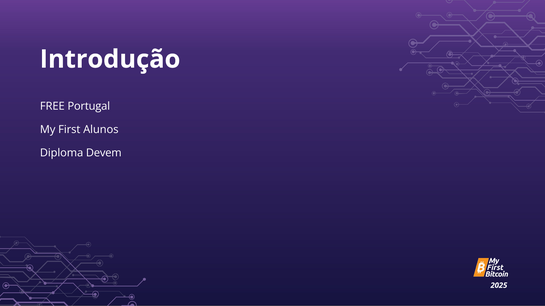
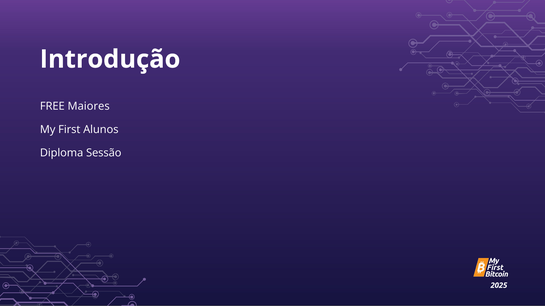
Portugal: Portugal -> Maiores
Devem: Devem -> Sessão
